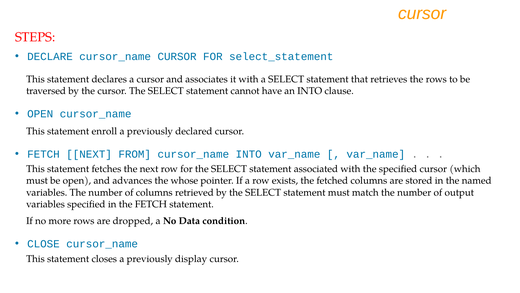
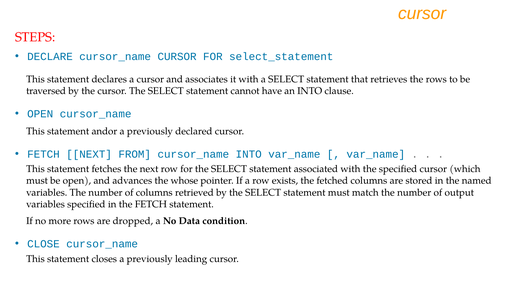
enroll: enroll -> andor
display: display -> leading
